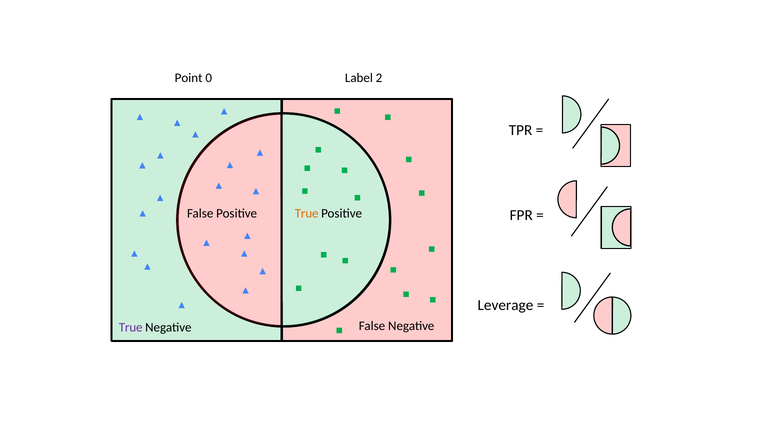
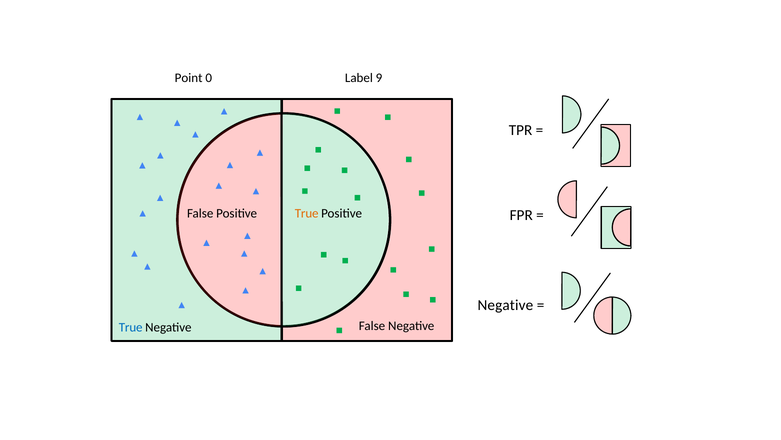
2: 2 -> 9
Leverage at (505, 305): Leverage -> Negative
True at (131, 327) colour: purple -> blue
